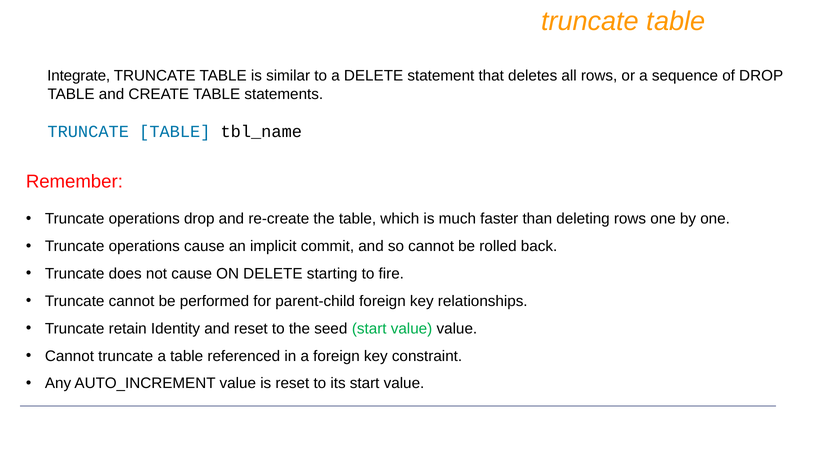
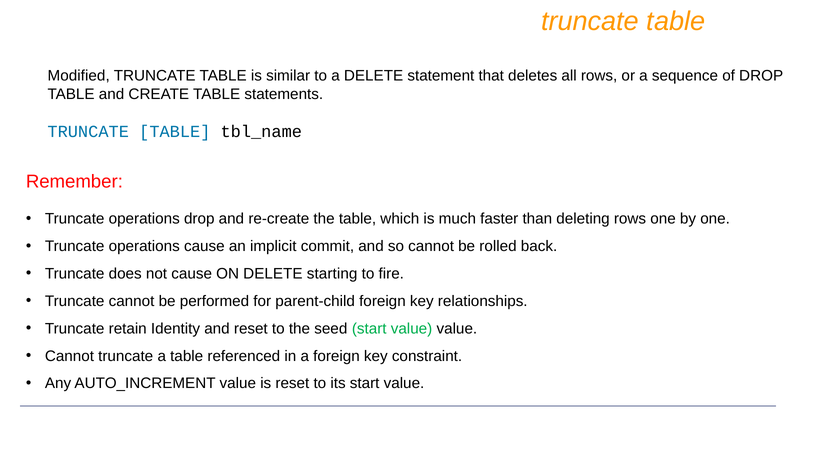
Integrate: Integrate -> Modified
